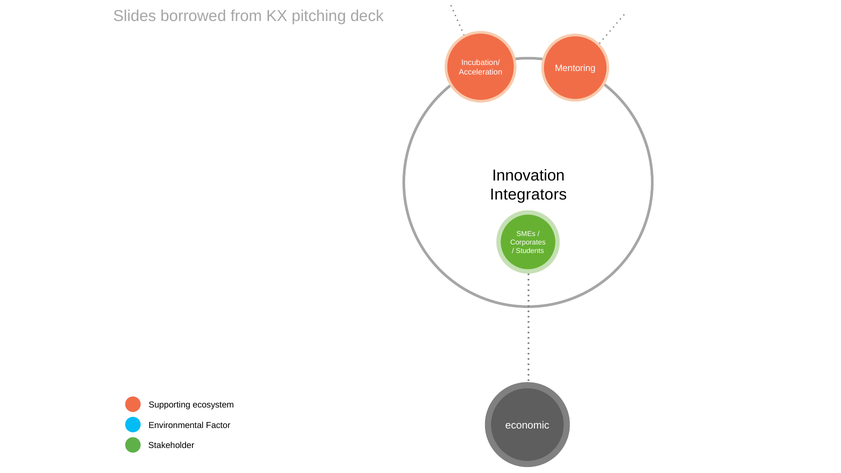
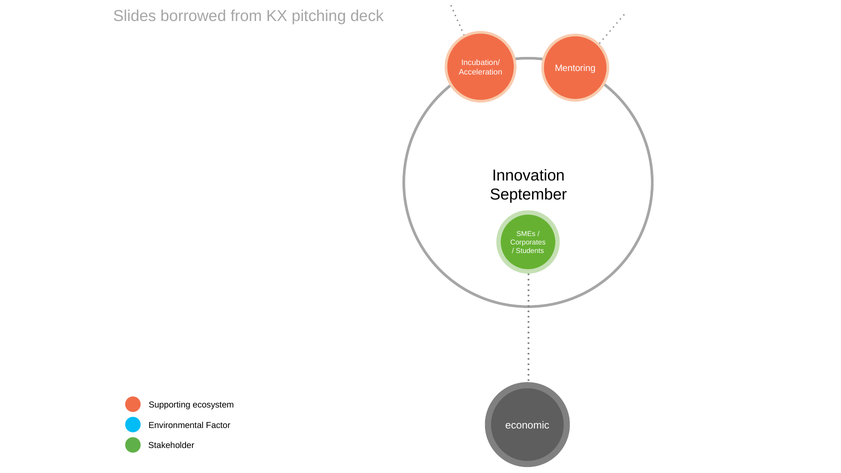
Integrators: Integrators -> September
